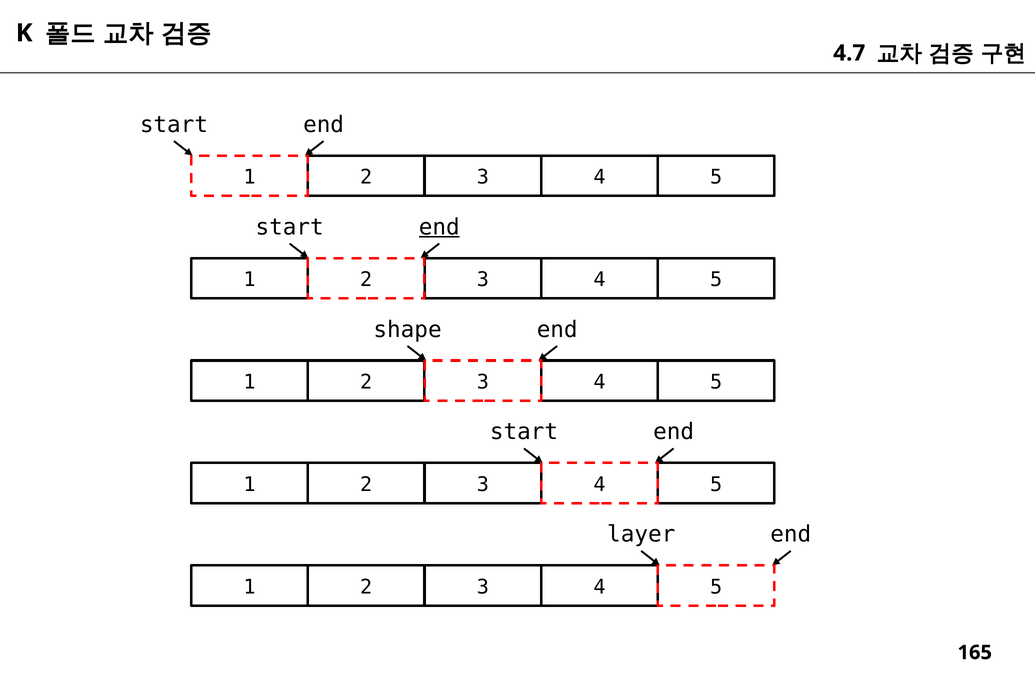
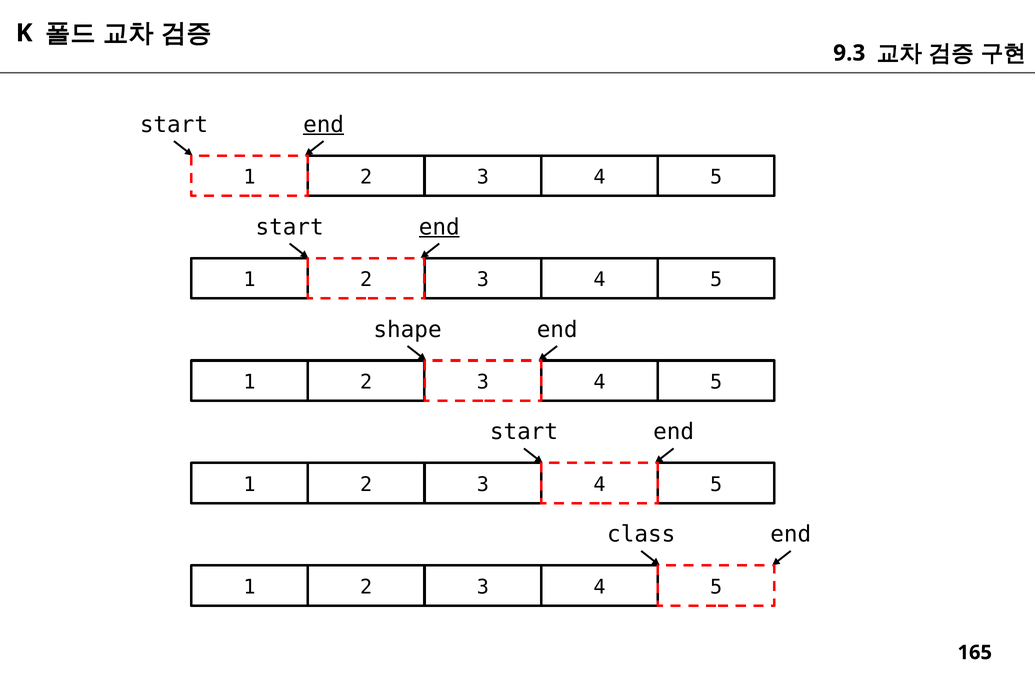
4.7: 4.7 -> 9.3
end at (324, 125) underline: none -> present
layer: layer -> class
